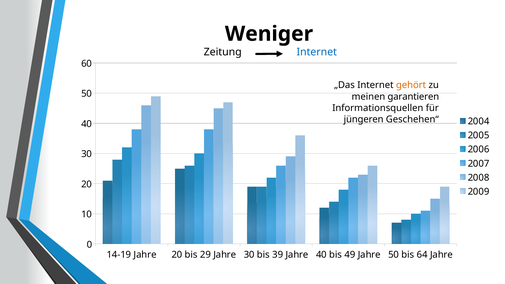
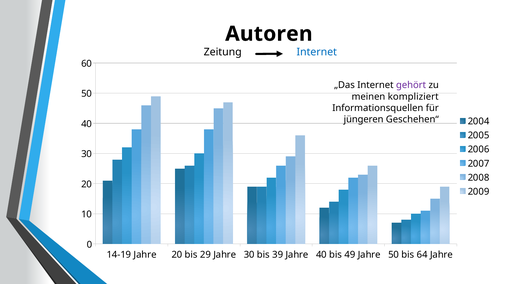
Weniger: Weniger -> Autoren
gehört colour: orange -> purple
garantieren: garantieren -> kompliziert
